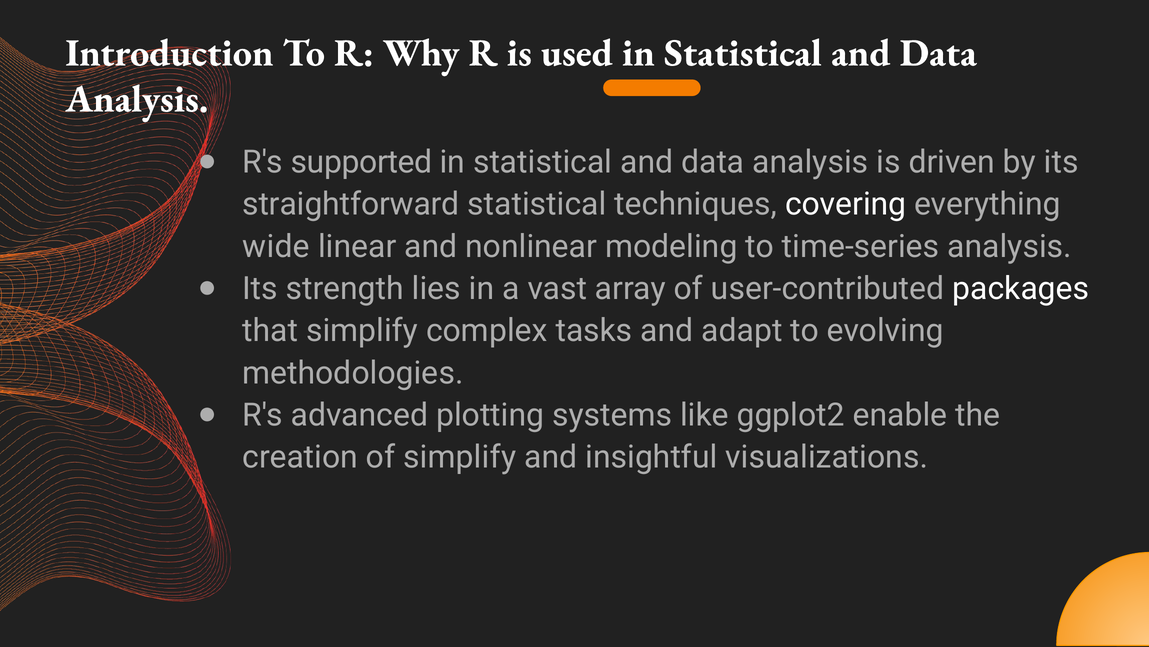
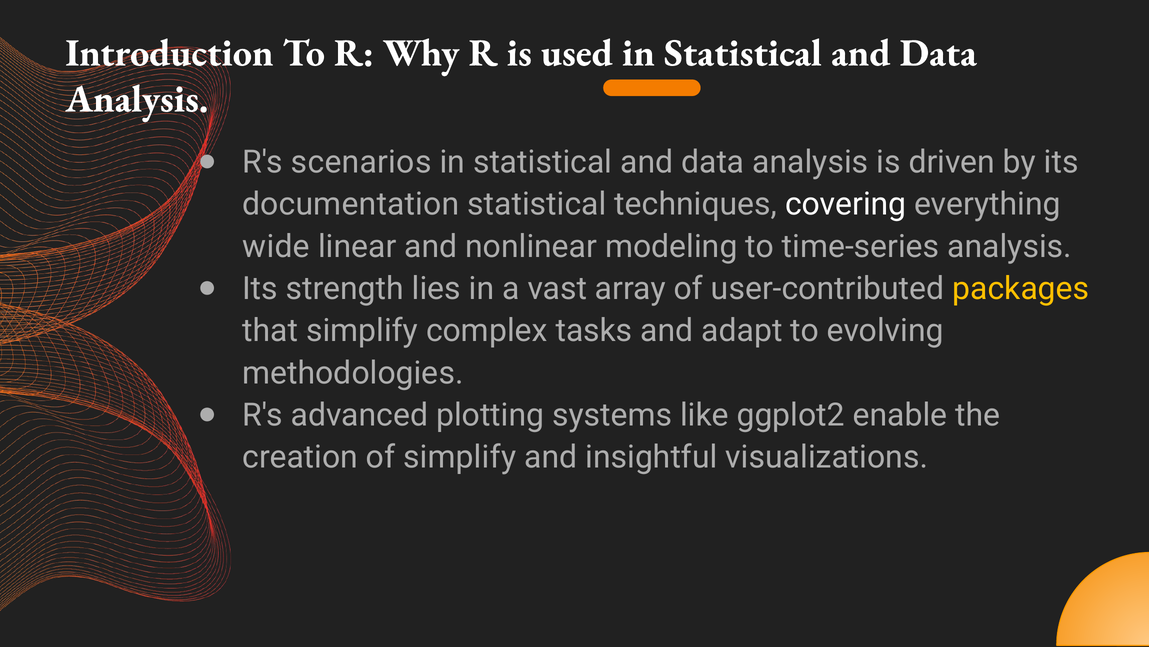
supported: supported -> scenarios
straightforward: straightforward -> documentation
packages colour: white -> yellow
